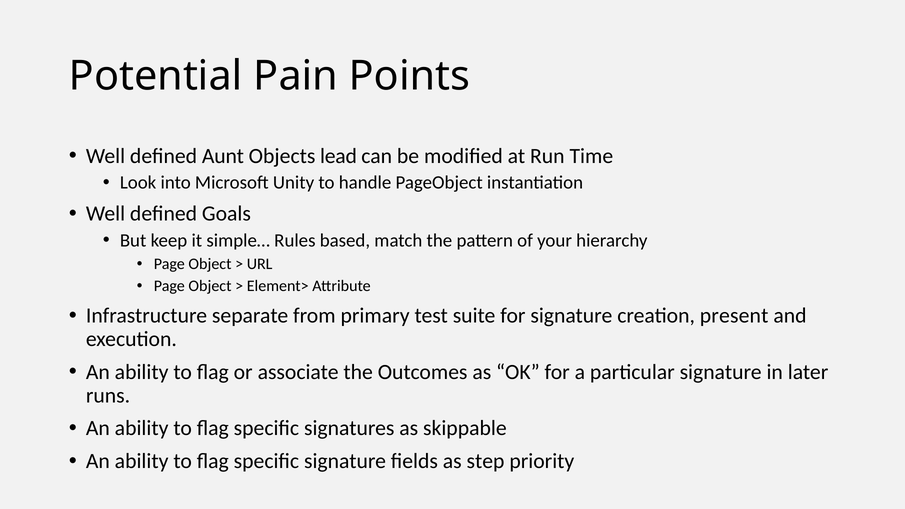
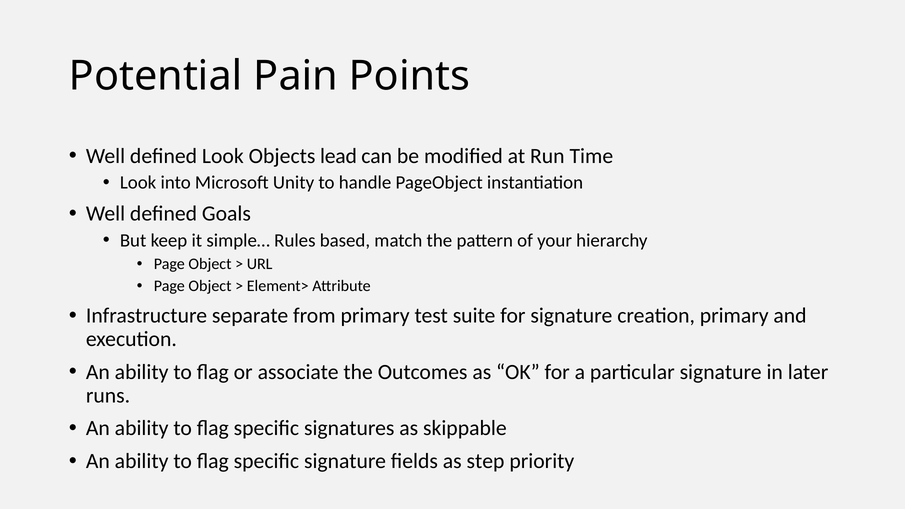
defined Aunt: Aunt -> Look
creation present: present -> primary
